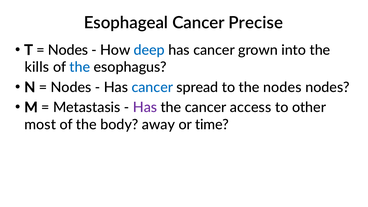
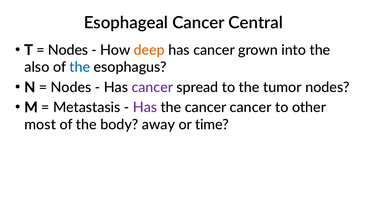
Precise: Precise -> Central
deep colour: blue -> orange
kills: kills -> also
cancer at (152, 87) colour: blue -> purple
the nodes: nodes -> tumor
cancer access: access -> cancer
